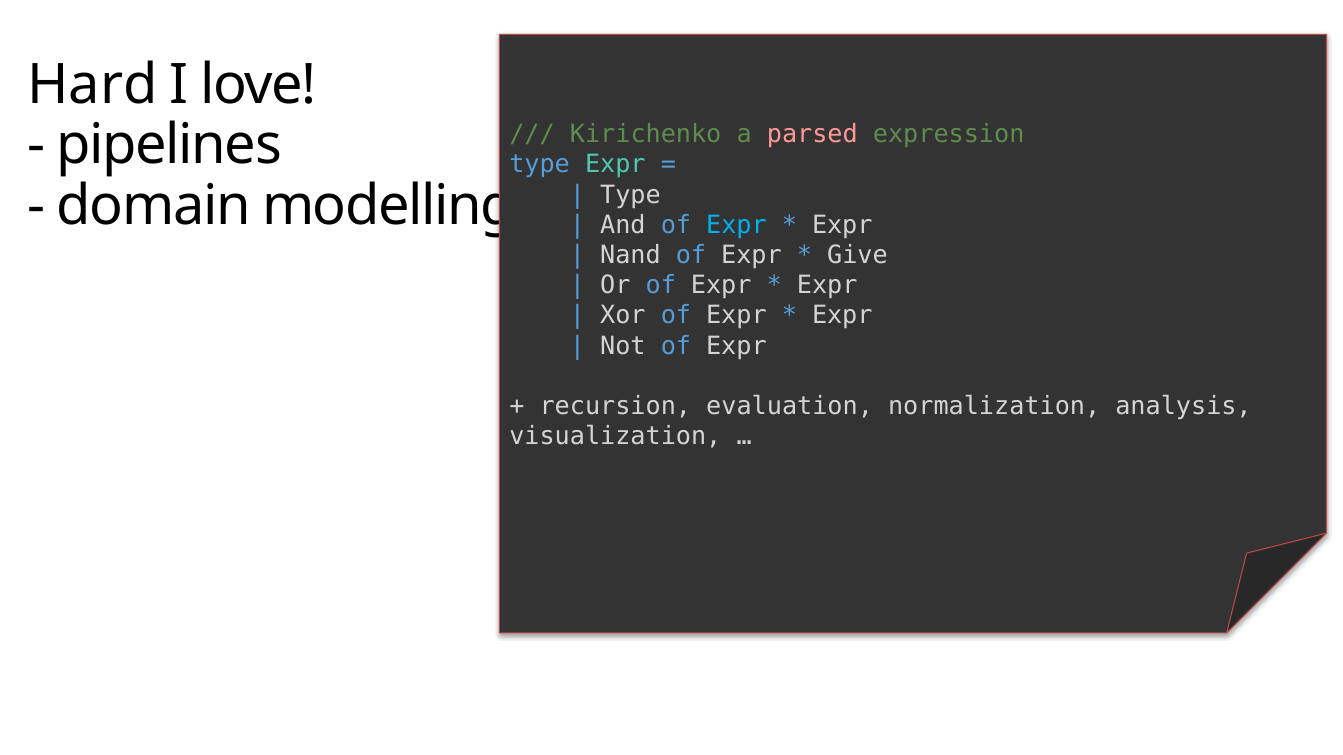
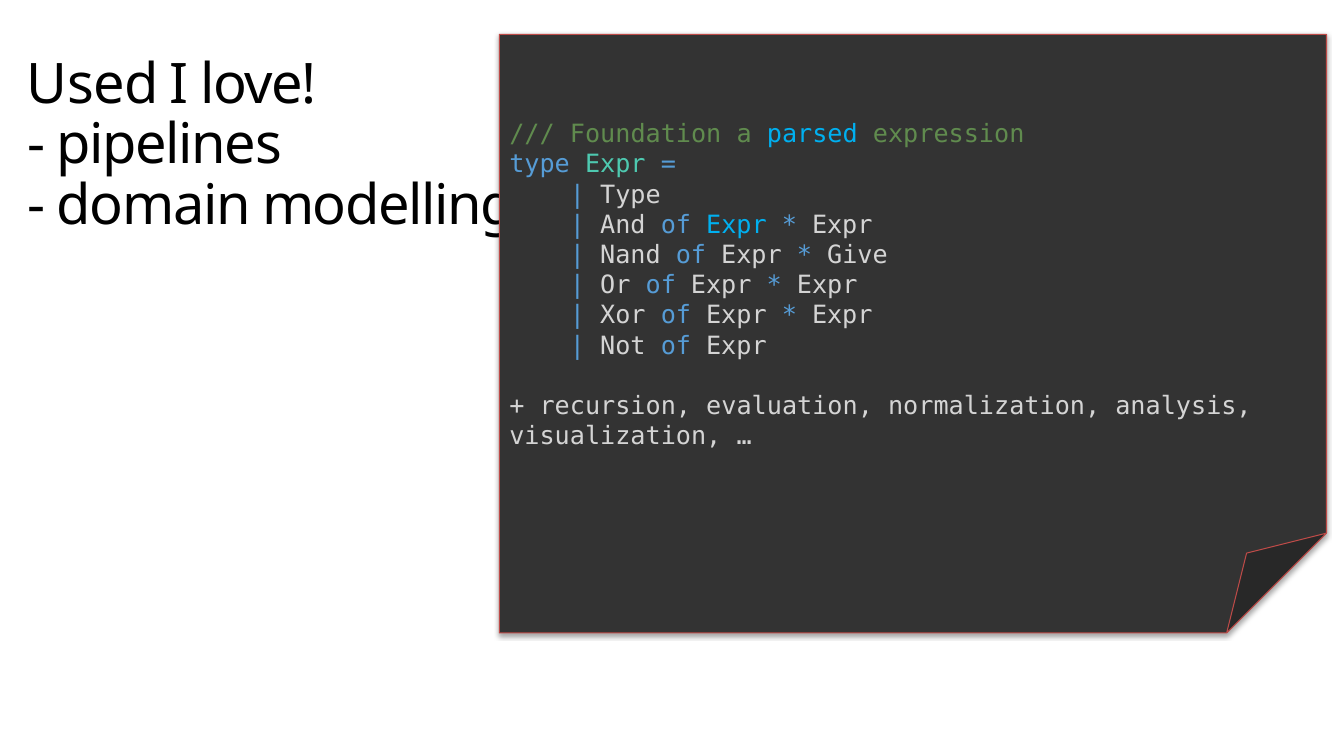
Hard: Hard -> Used
Kirichenko: Kirichenko -> Foundation
parsed colour: pink -> light blue
